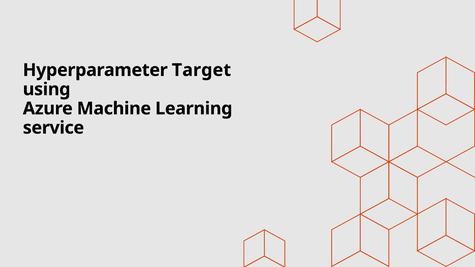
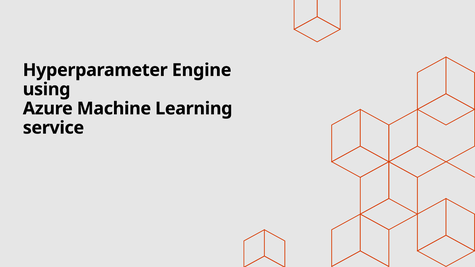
Target: Target -> Engine
